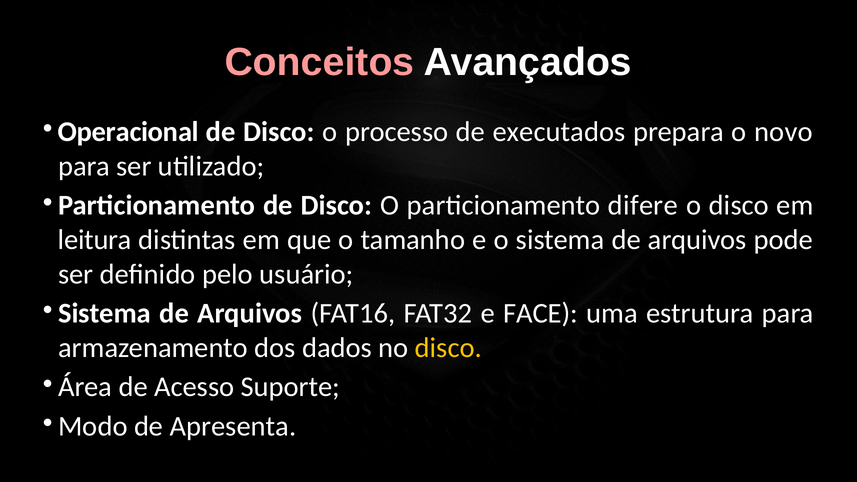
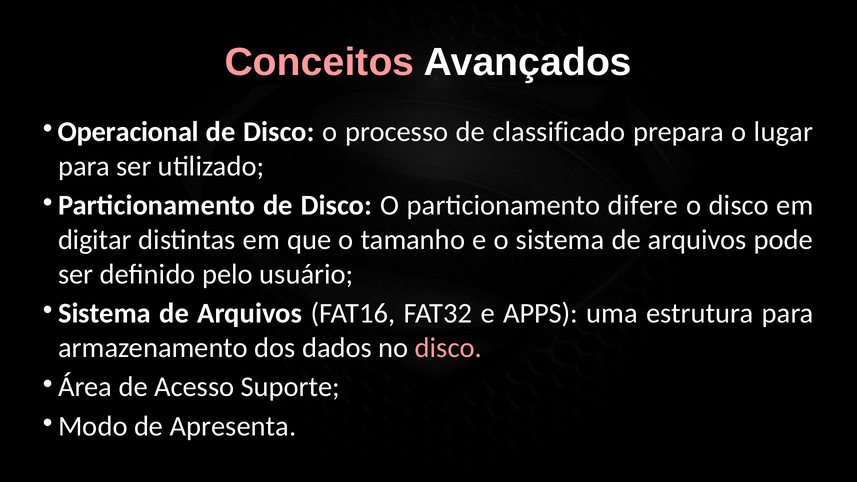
executados: executados -> classificado
novo: novo -> lugar
leitura: leitura -> digitar
FACE: FACE -> APPS
disco at (448, 348) colour: yellow -> pink
